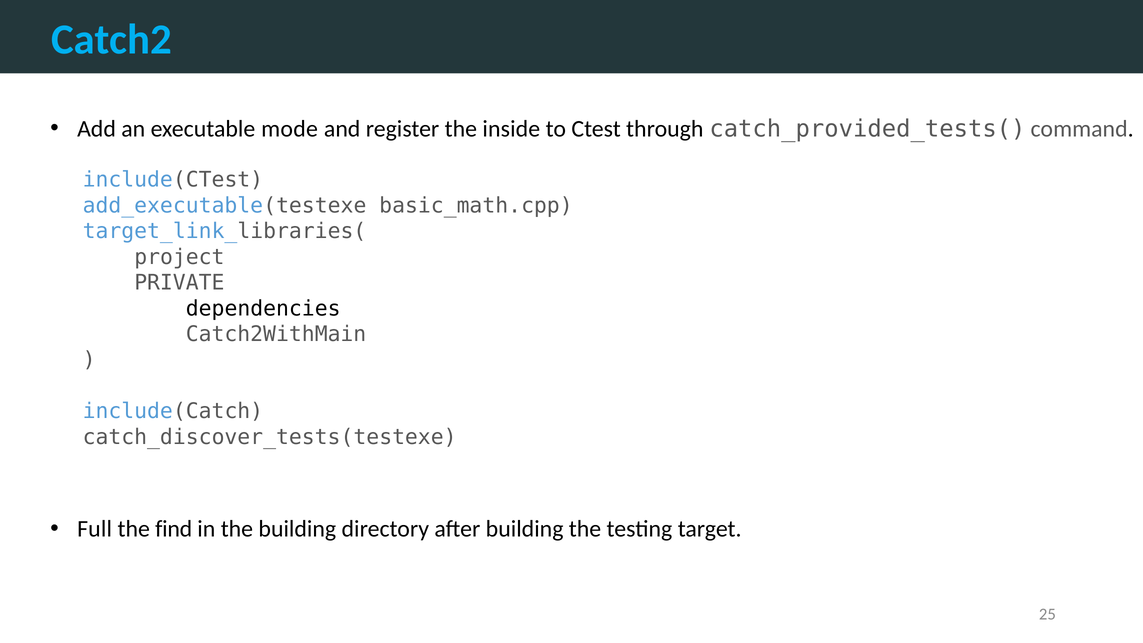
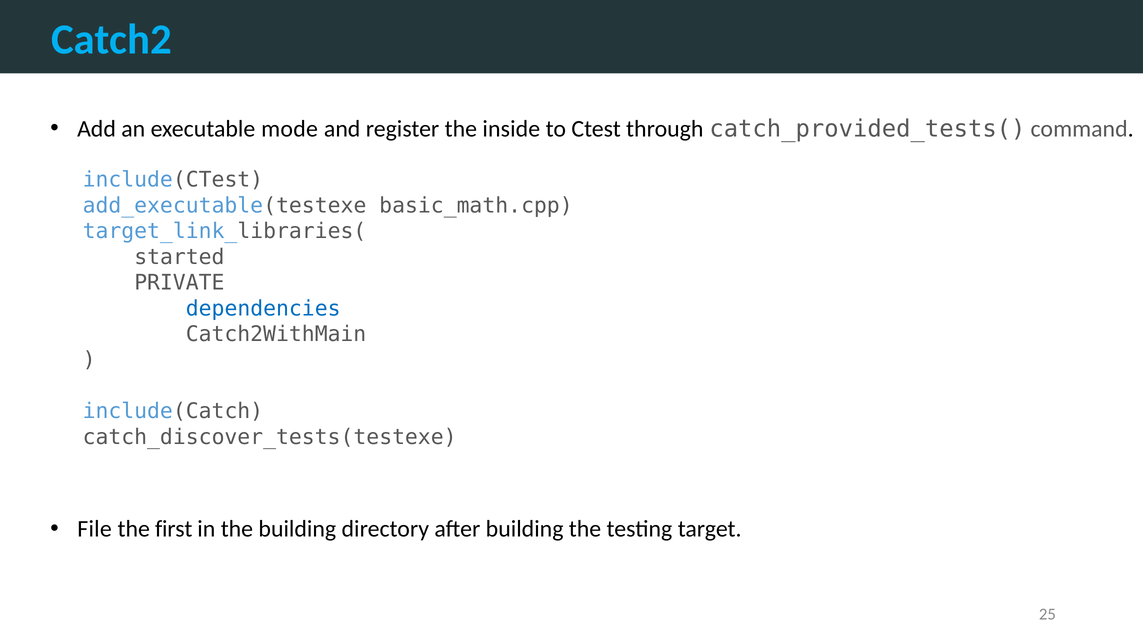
project: project -> started
dependencies colour: black -> blue
Full: Full -> File
find: find -> first
